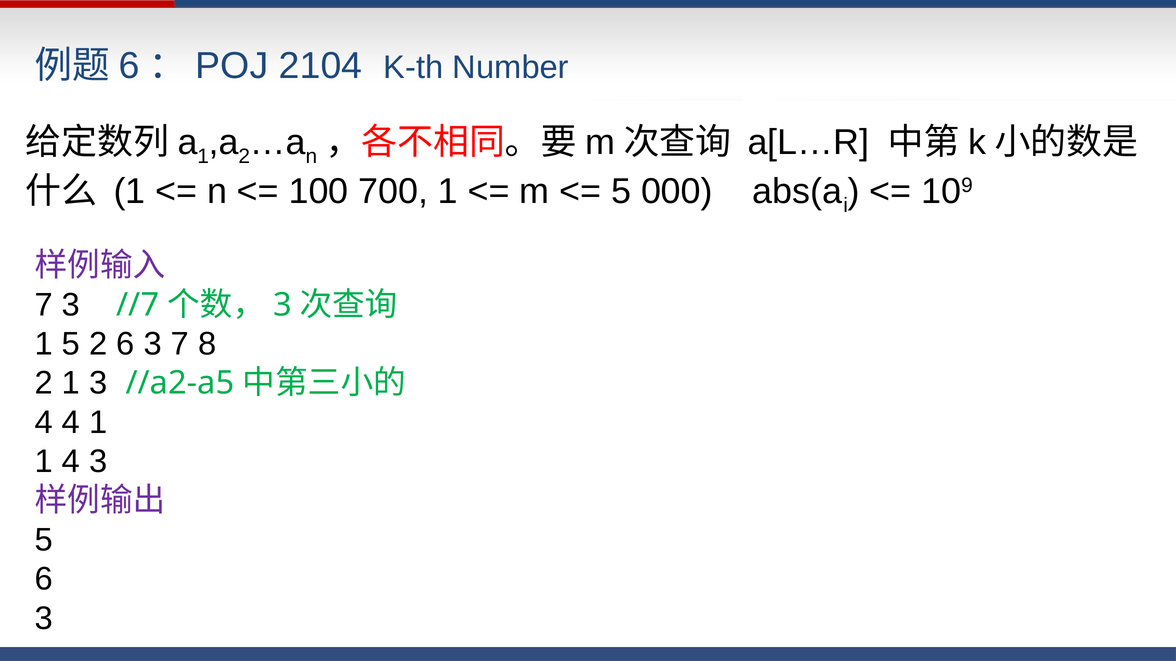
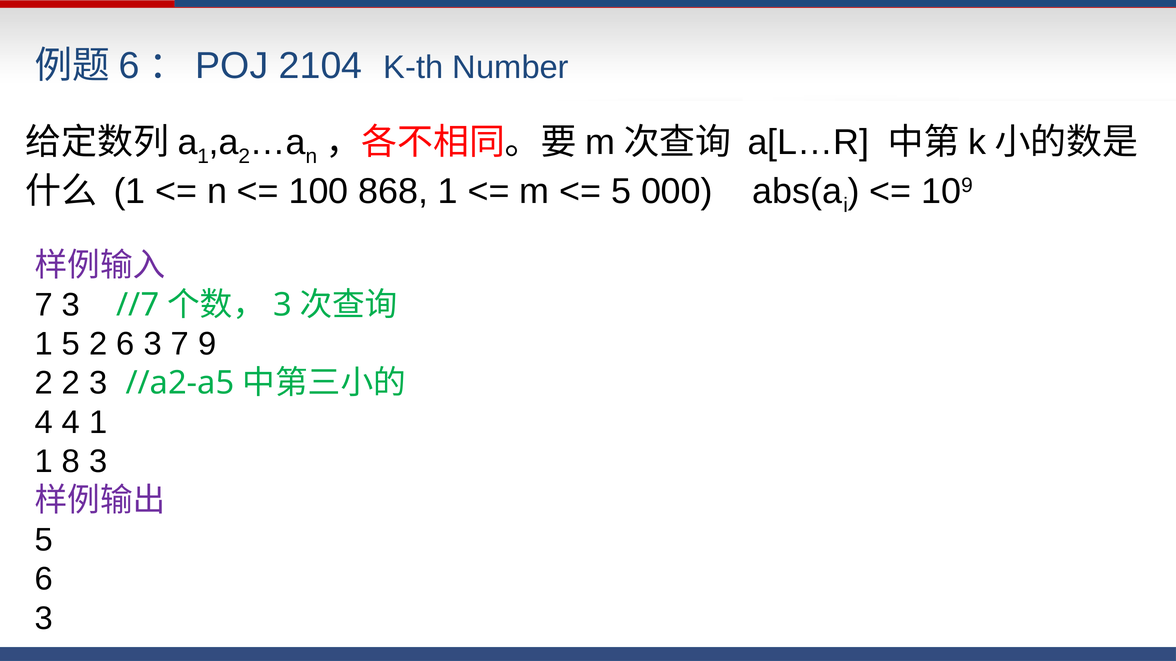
700: 700 -> 868
8: 8 -> 9
2 1: 1 -> 2
1 4: 4 -> 8
